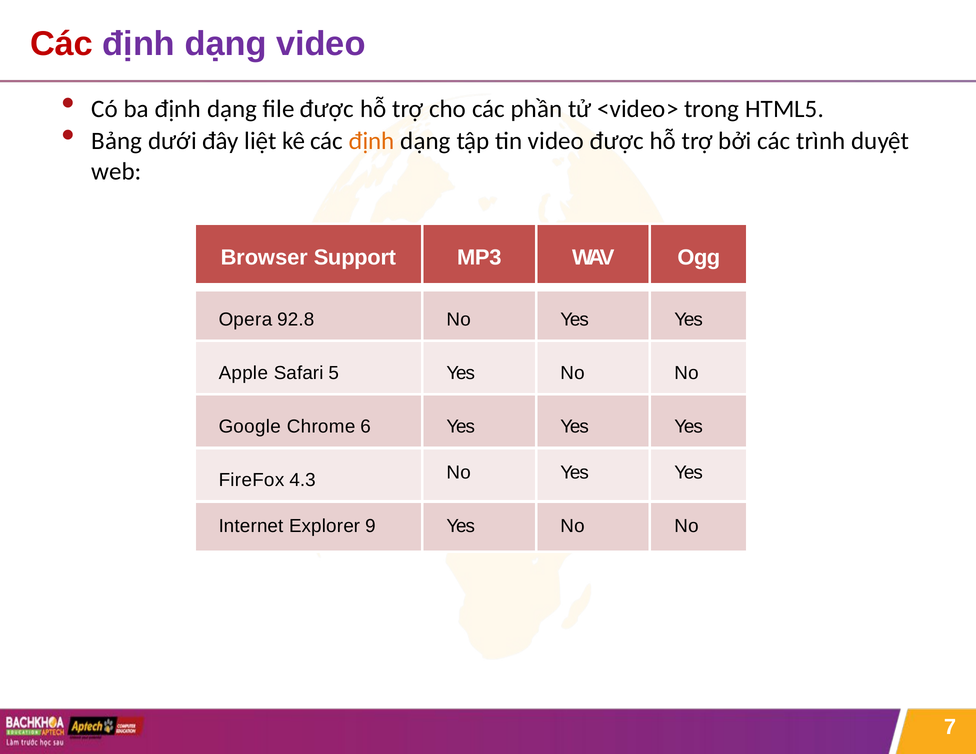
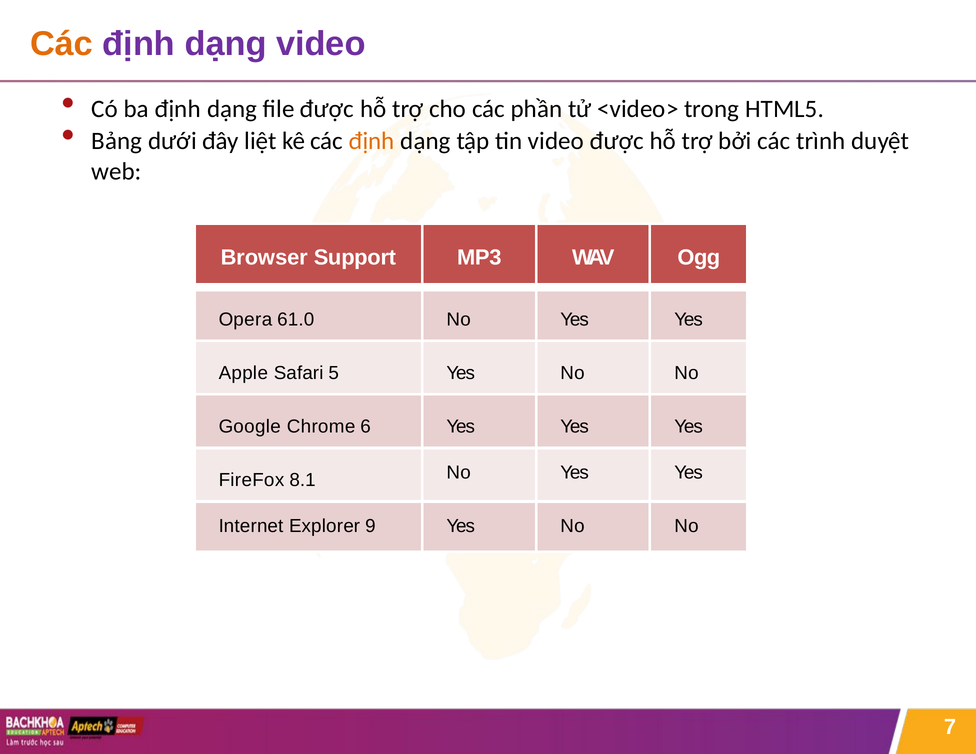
Các at (62, 44) colour: red -> orange
92.8: 92.8 -> 61.0
4.3: 4.3 -> 8.1
